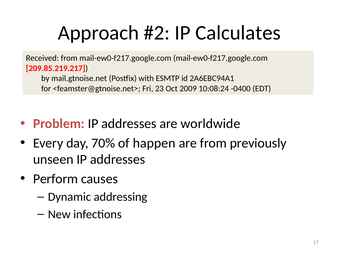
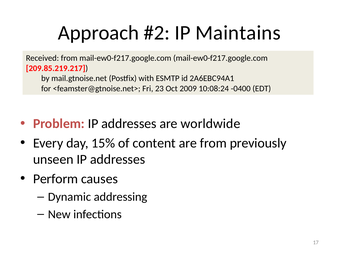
Calculates: Calculates -> Maintains
70%: 70% -> 15%
happen: happen -> content
